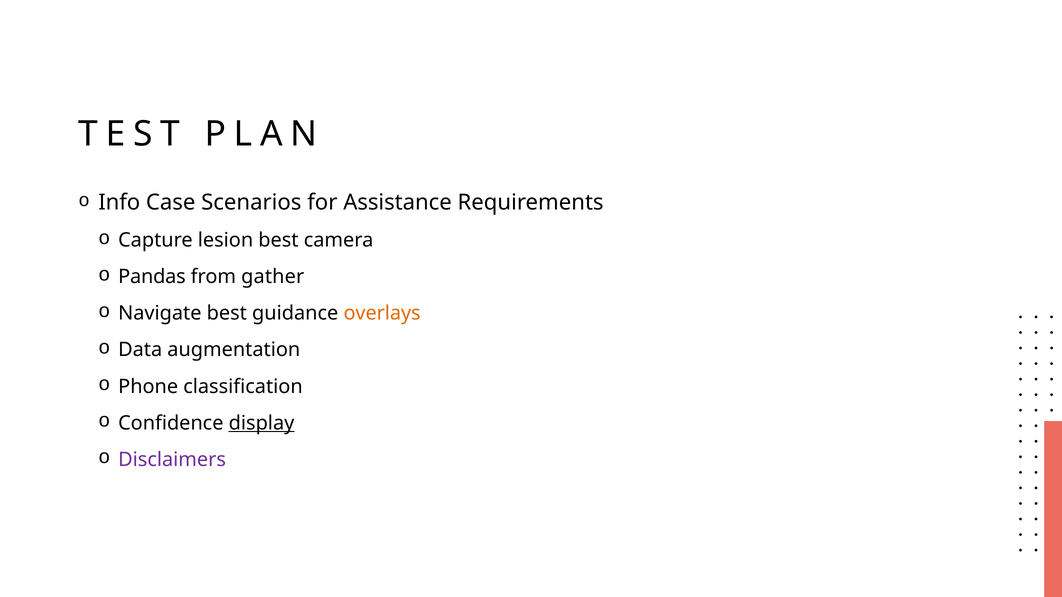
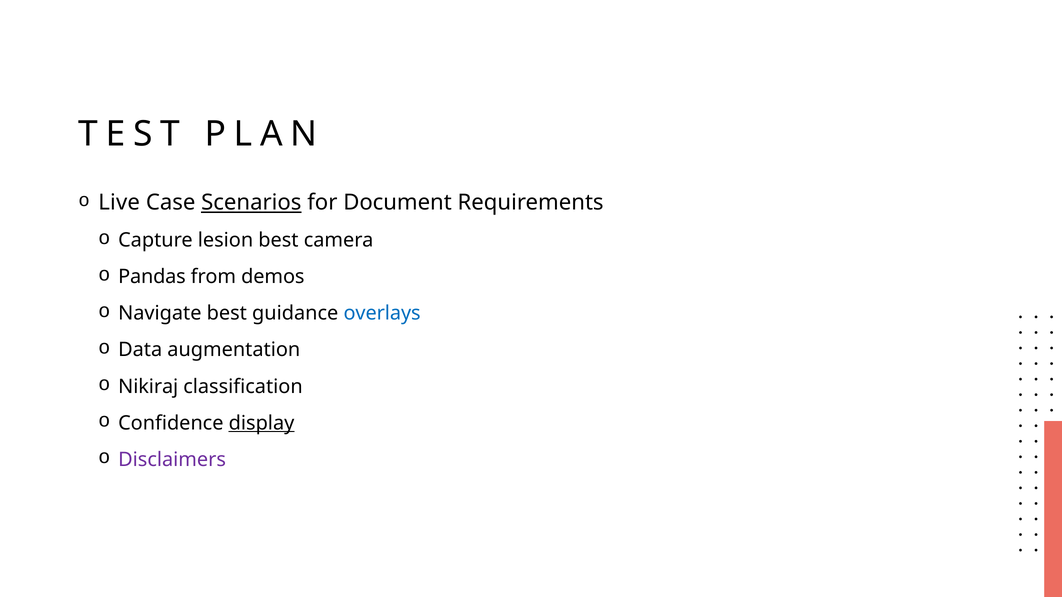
Info: Info -> Live
Scenarios underline: none -> present
Assistance: Assistance -> Document
gather: gather -> demos
overlays colour: orange -> blue
Phone: Phone -> Nikiraj
